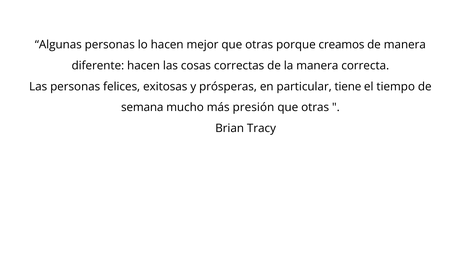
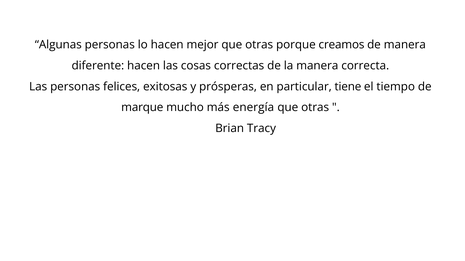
semana: semana -> marque
presión: presión -> energía
